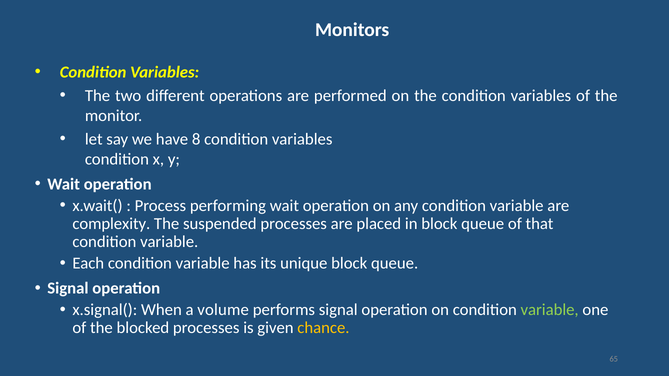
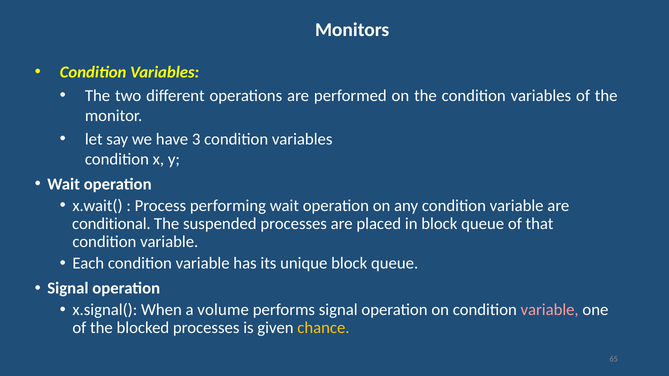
8: 8 -> 3
complexity: complexity -> conditional
variable at (550, 310) colour: light green -> pink
